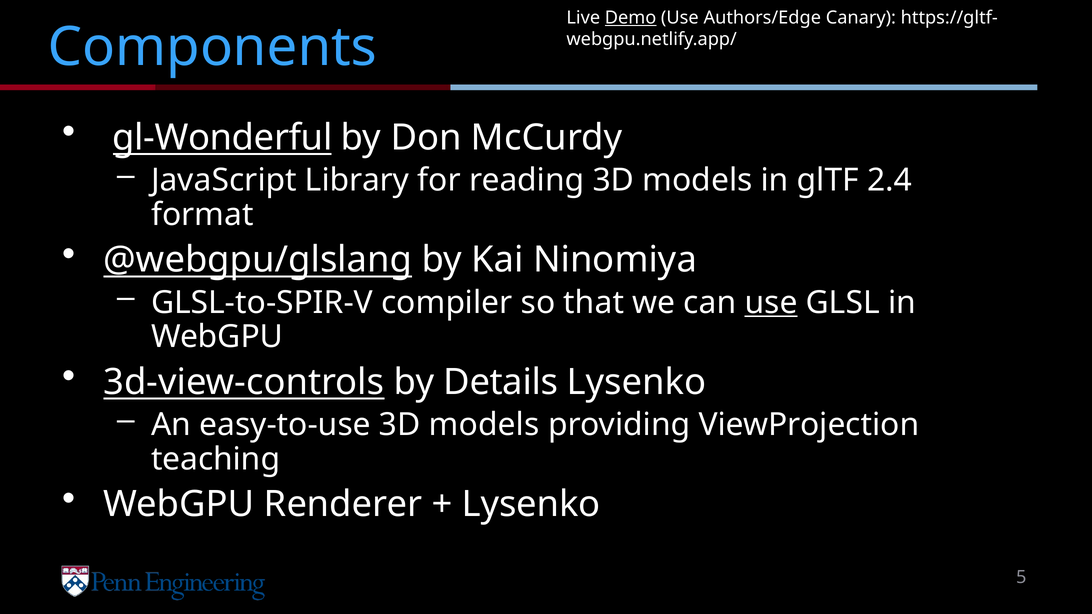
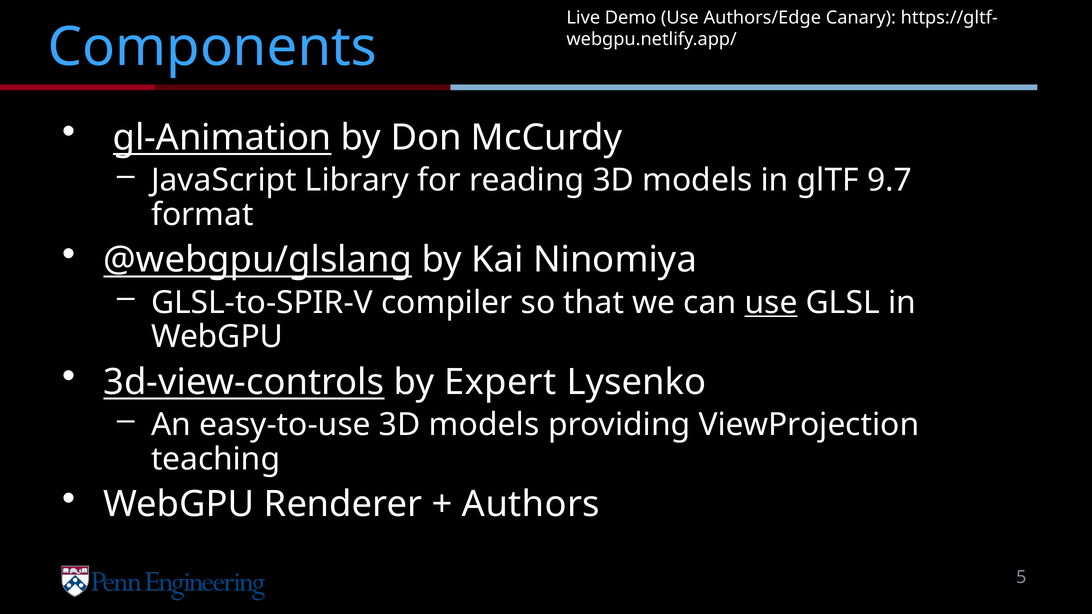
Demo underline: present -> none
gl-Wonderful: gl-Wonderful -> gl-Animation
2.4: 2.4 -> 9.7
Details: Details -> Expert
Lysenko at (531, 504): Lysenko -> Authors
